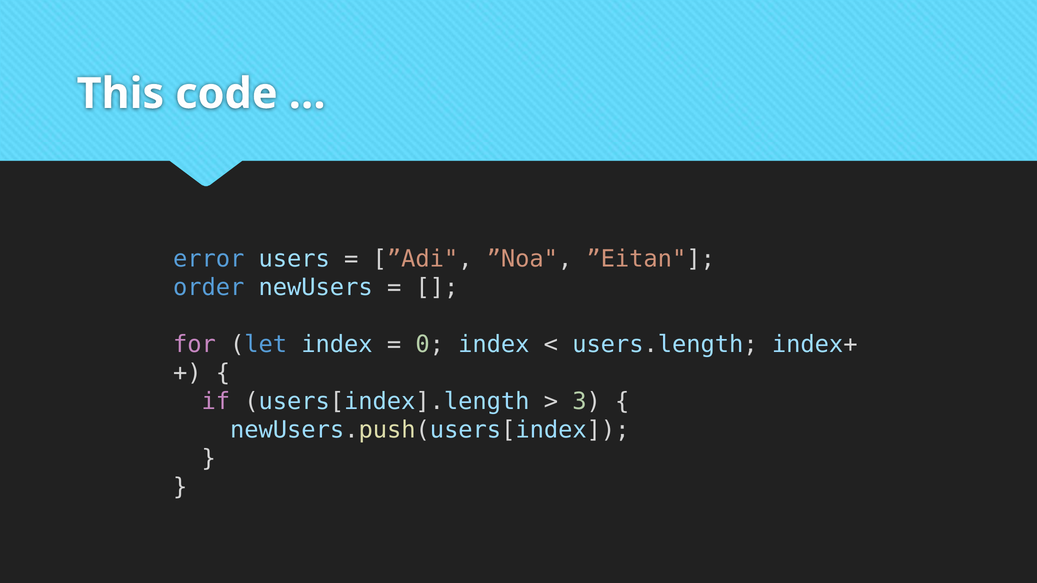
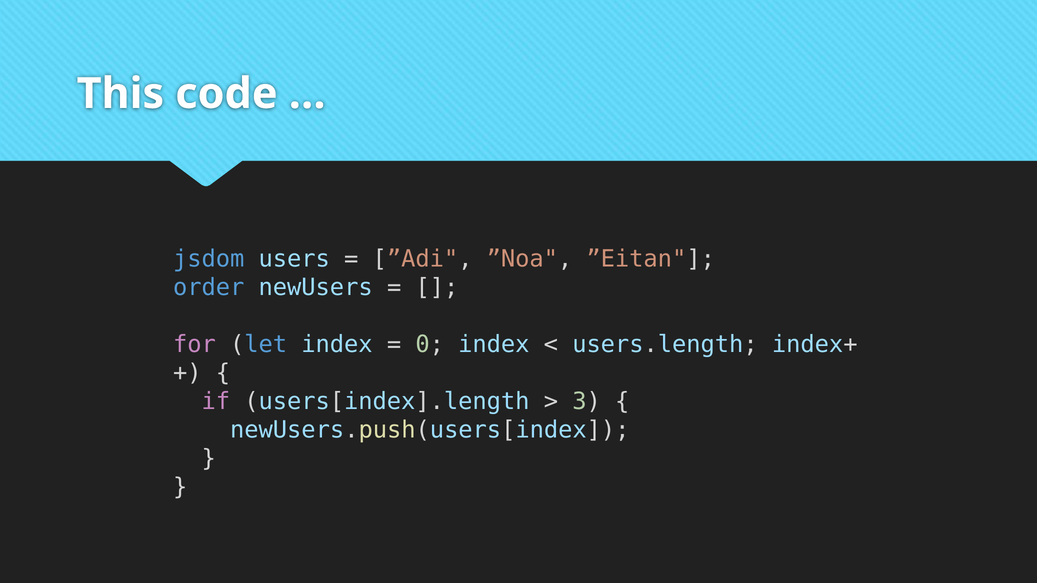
error: error -> jsdom
